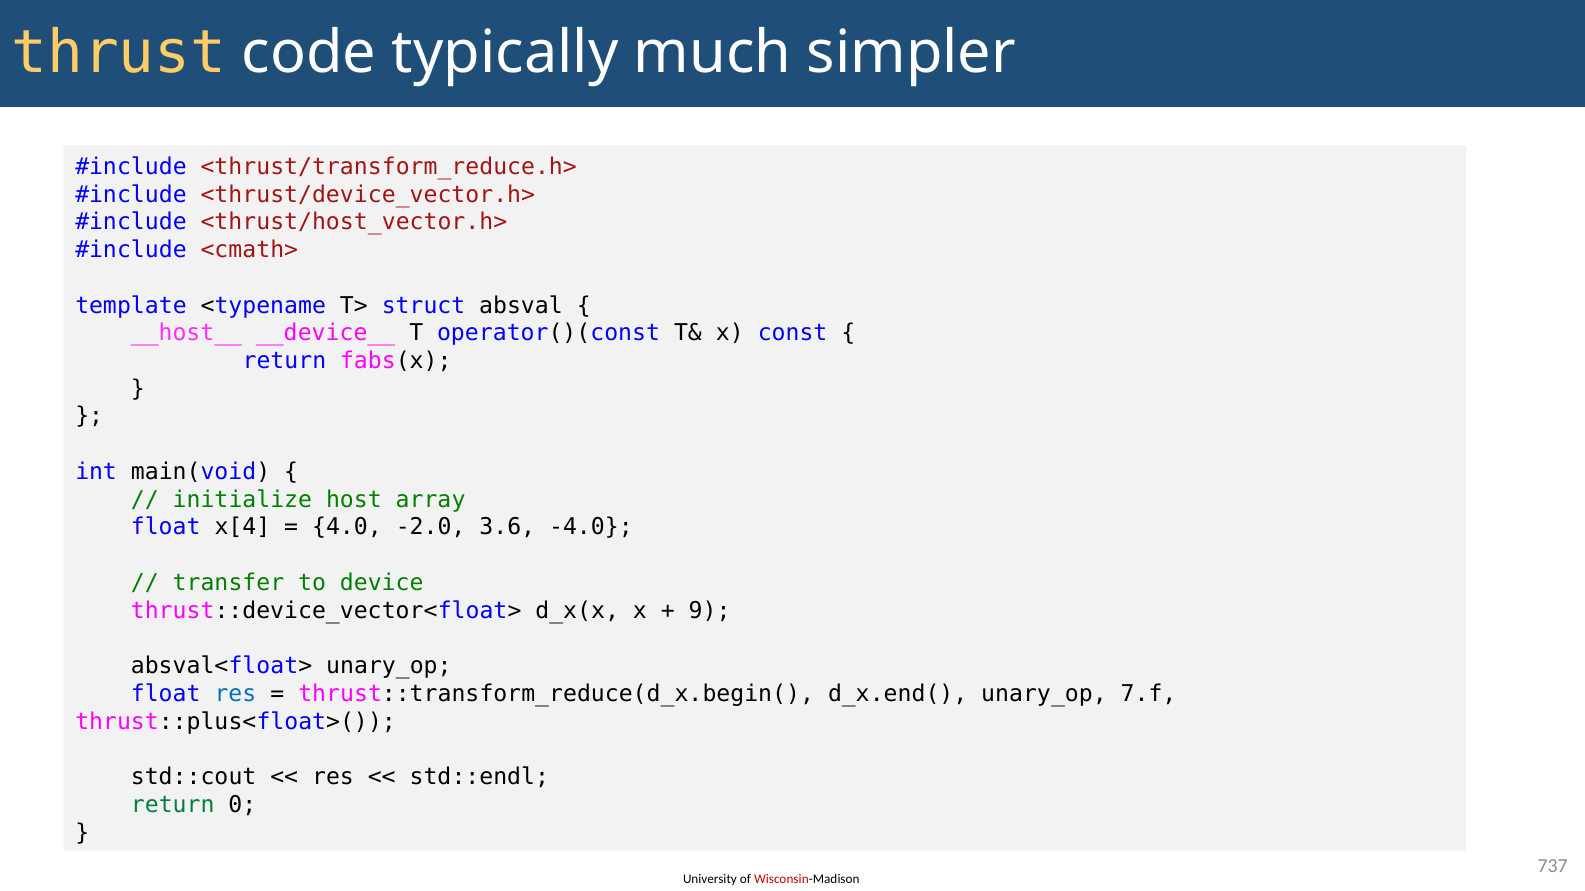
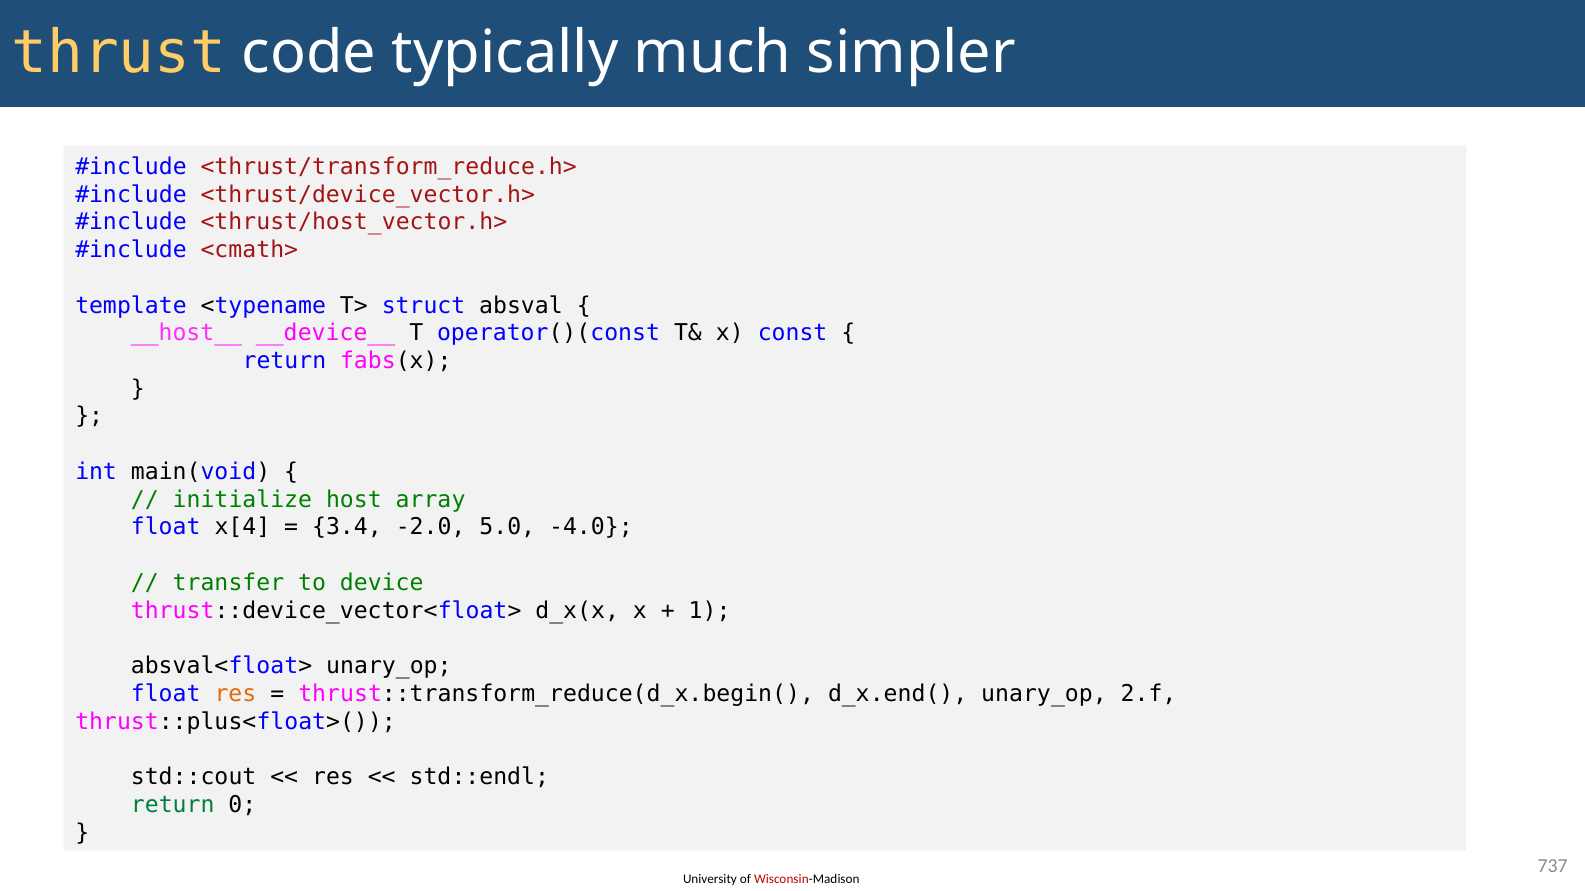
4.0: 4.0 -> 3.4
3.6: 3.6 -> 5.0
9: 9 -> 1
res at (235, 694) colour: blue -> orange
7.f: 7.f -> 2.f
